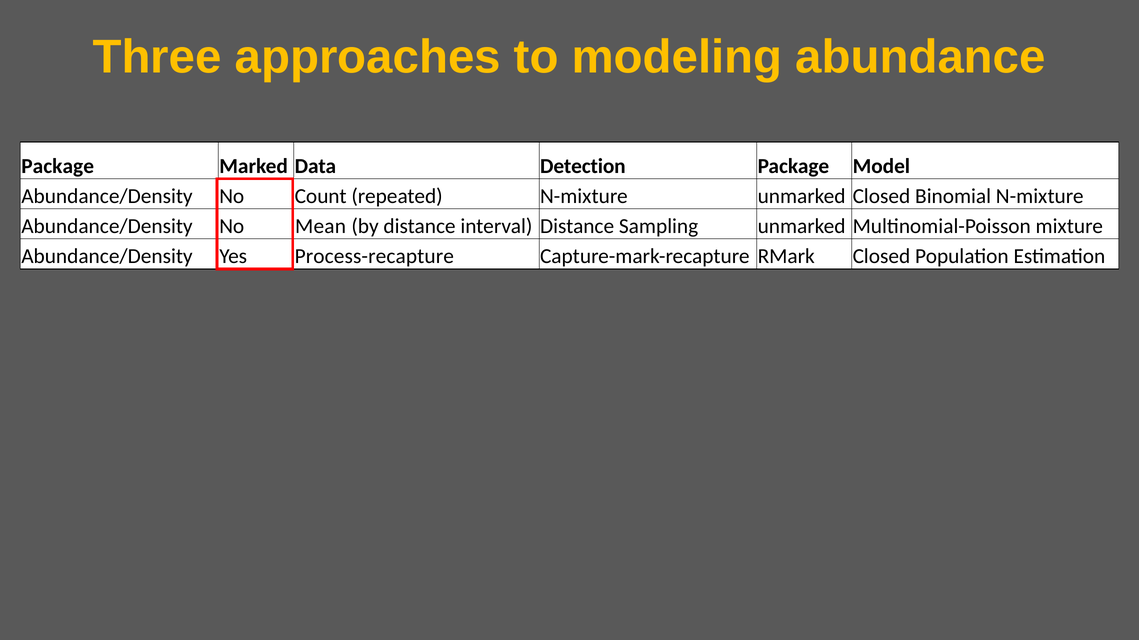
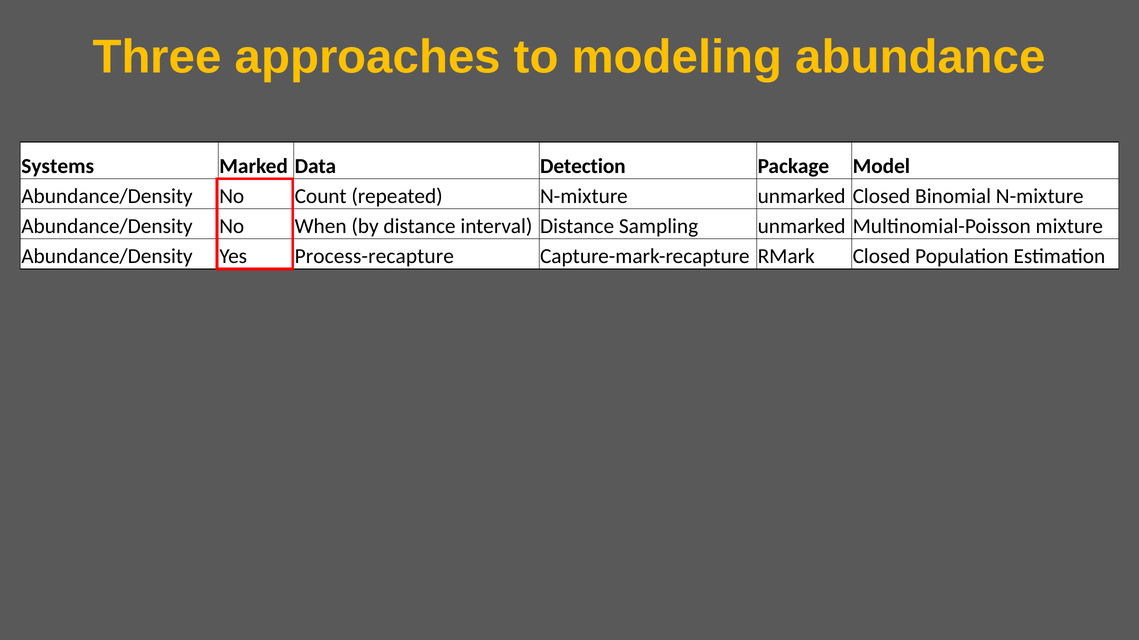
Package at (58, 166): Package -> Systems
Mean: Mean -> When
